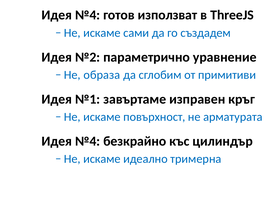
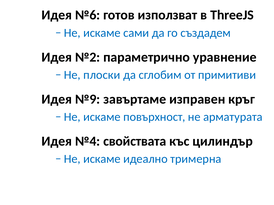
№4 at (88, 15): №4 -> №6
образа: образа -> плоски
№1: №1 -> №9
безкрайно: безкрайно -> свойствата
